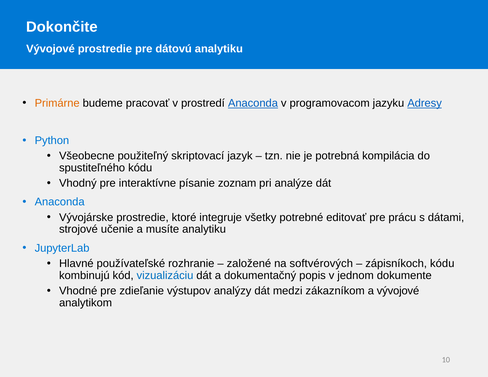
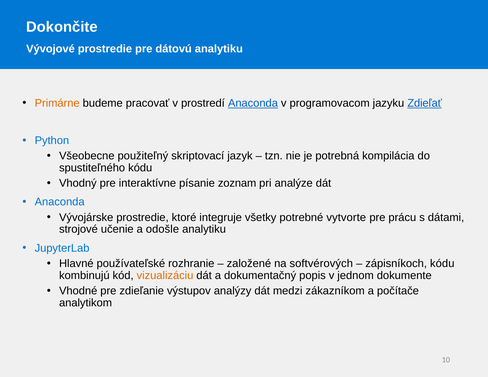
Adresy: Adresy -> Zdieľať
editovať: editovať -> vytvorte
musíte: musíte -> odošle
vizualizáciu colour: blue -> orange
a vývojové: vývojové -> počítače
